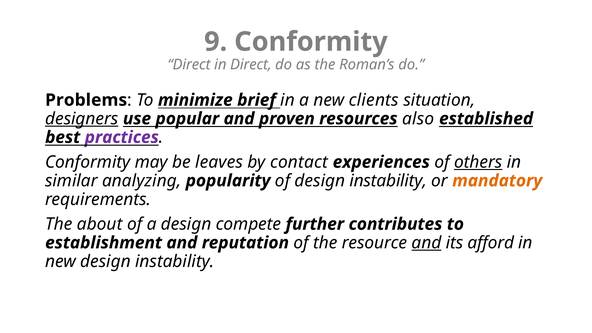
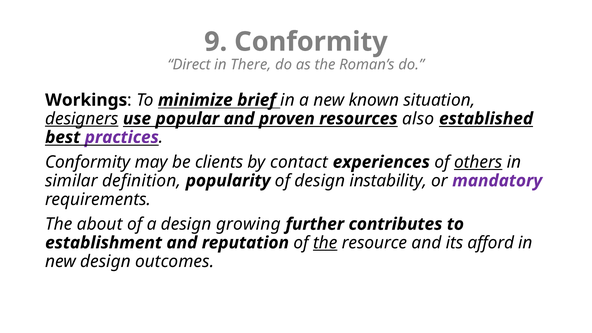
in Direct: Direct -> There
Problems: Problems -> Workings
clients: clients -> known
leaves: leaves -> clients
analyzing: analyzing -> definition
mandatory colour: orange -> purple
compete: compete -> growing
the at (325, 243) underline: none -> present
and at (426, 243) underline: present -> none
new design instability: instability -> outcomes
